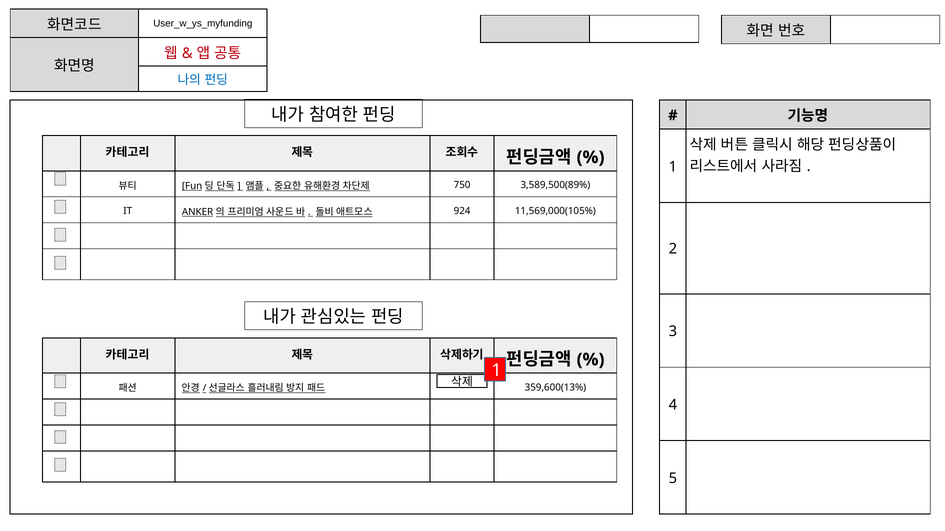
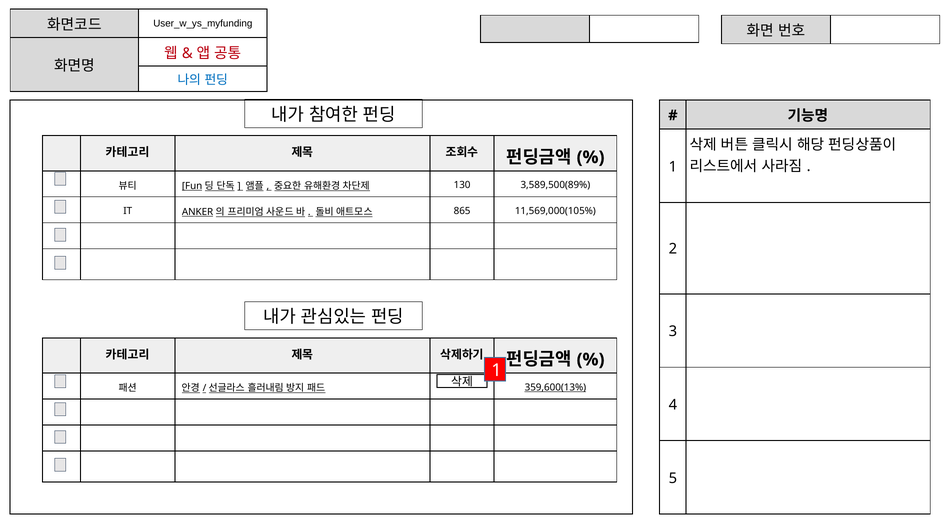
750: 750 -> 130
924: 924 -> 865
359,600(13% underline: none -> present
